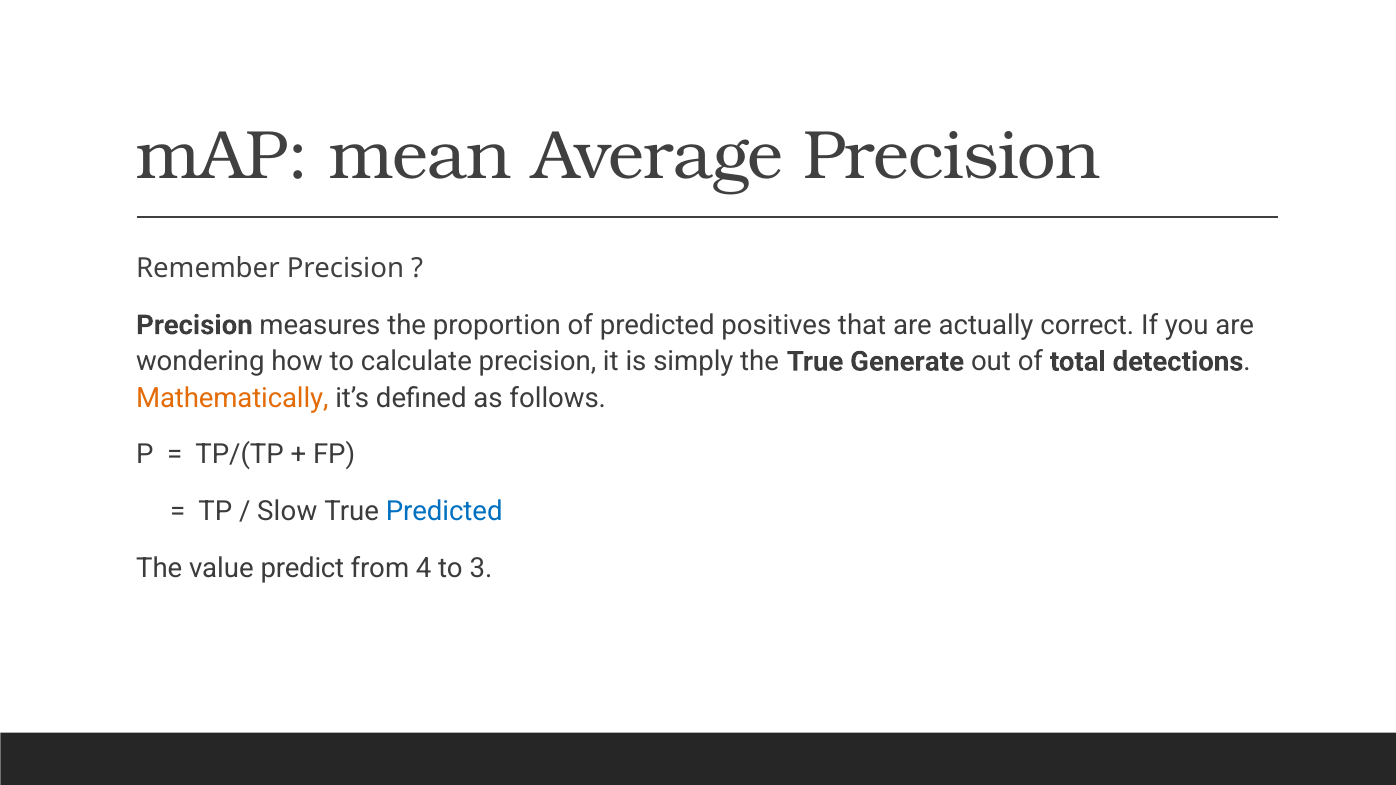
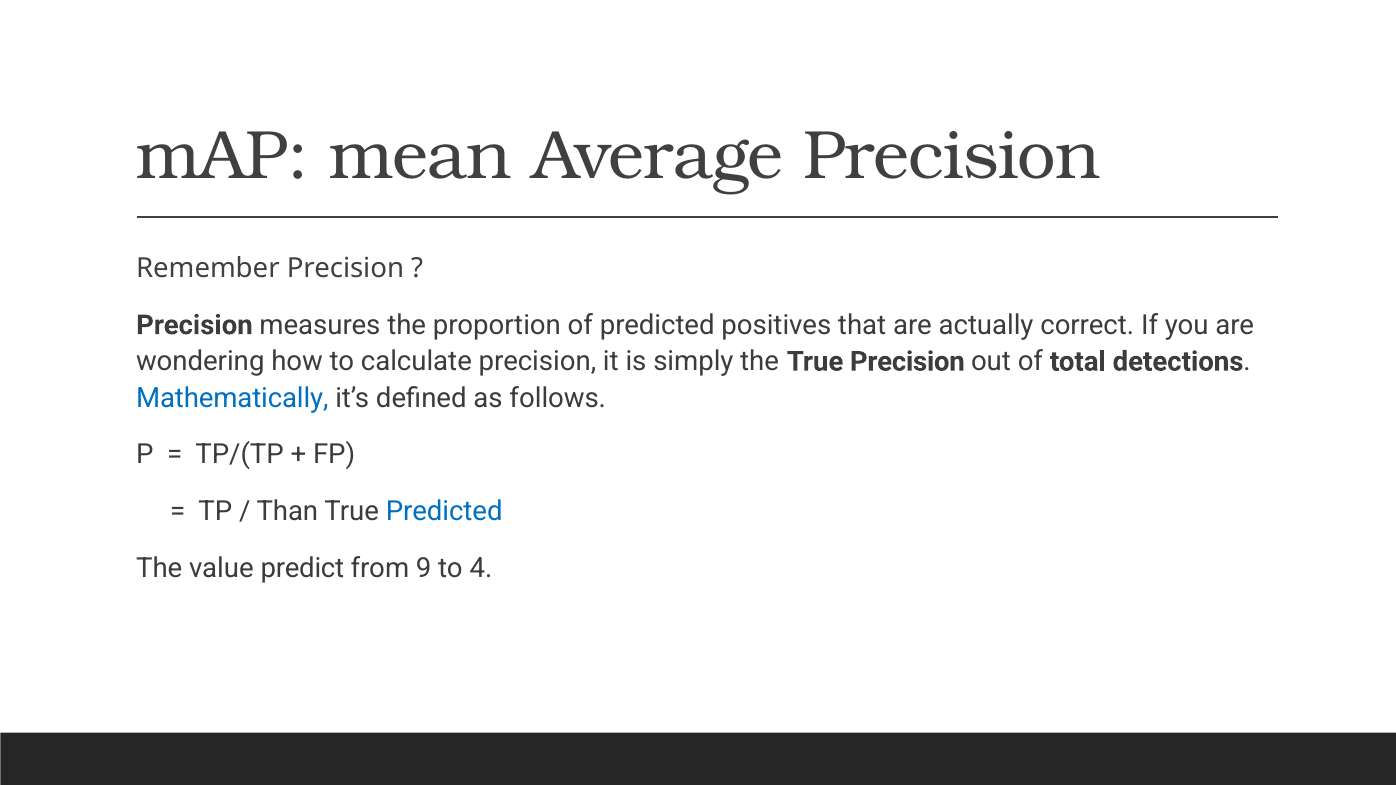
True Generate: Generate -> Precision
Mathematically colour: orange -> blue
Slow: Slow -> Than
4: 4 -> 9
3: 3 -> 4
